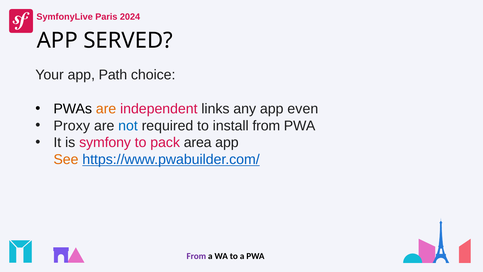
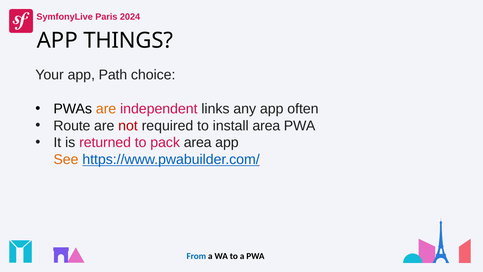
SERVED: SERVED -> THINGS
even: even -> often
Proxy: Proxy -> Route
not colour: blue -> red
install from: from -> area
symfony: symfony -> returned
From at (196, 256) colour: purple -> blue
